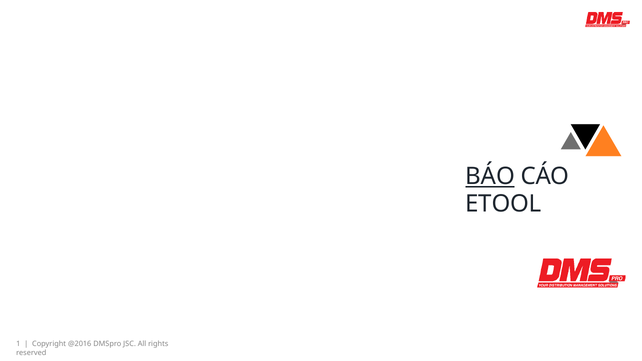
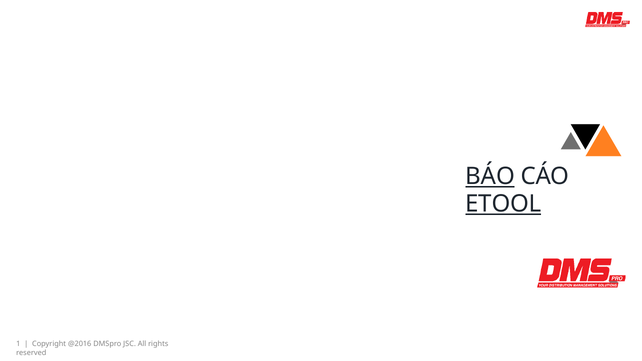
ETOOL underline: none -> present
